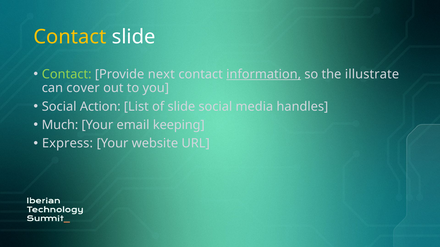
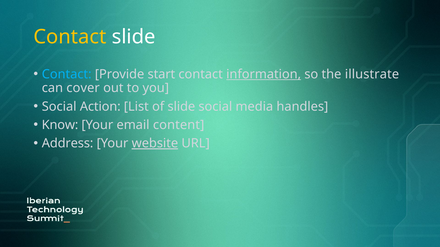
Contact at (67, 74) colour: light green -> light blue
next: next -> start
Much: Much -> Know
keeping: keeping -> content
Express: Express -> Address
website underline: none -> present
